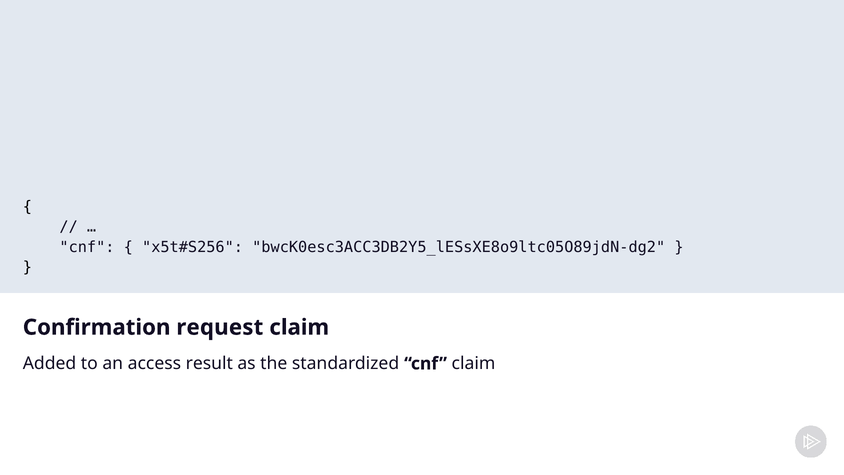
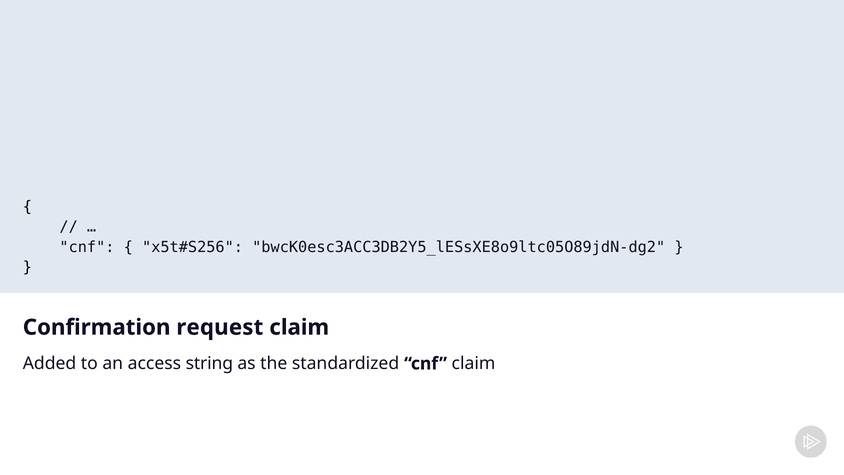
result: result -> string
